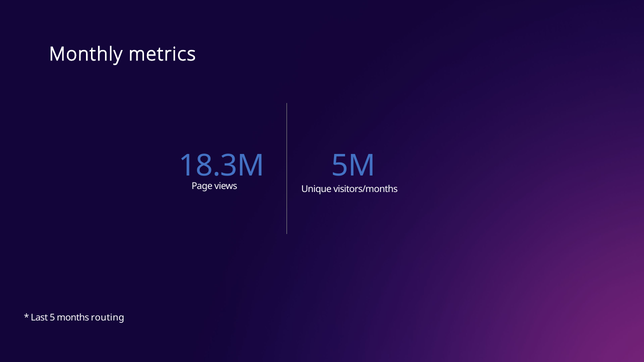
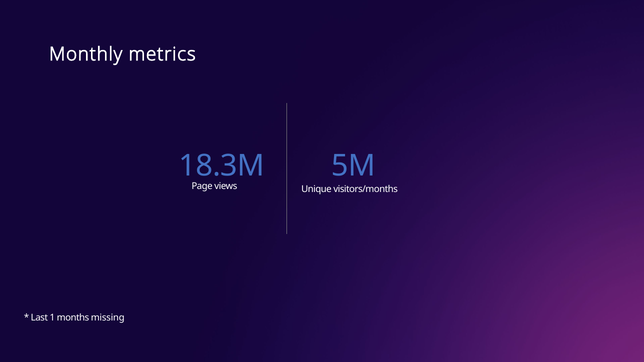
5: 5 -> 1
routing: routing -> missing
